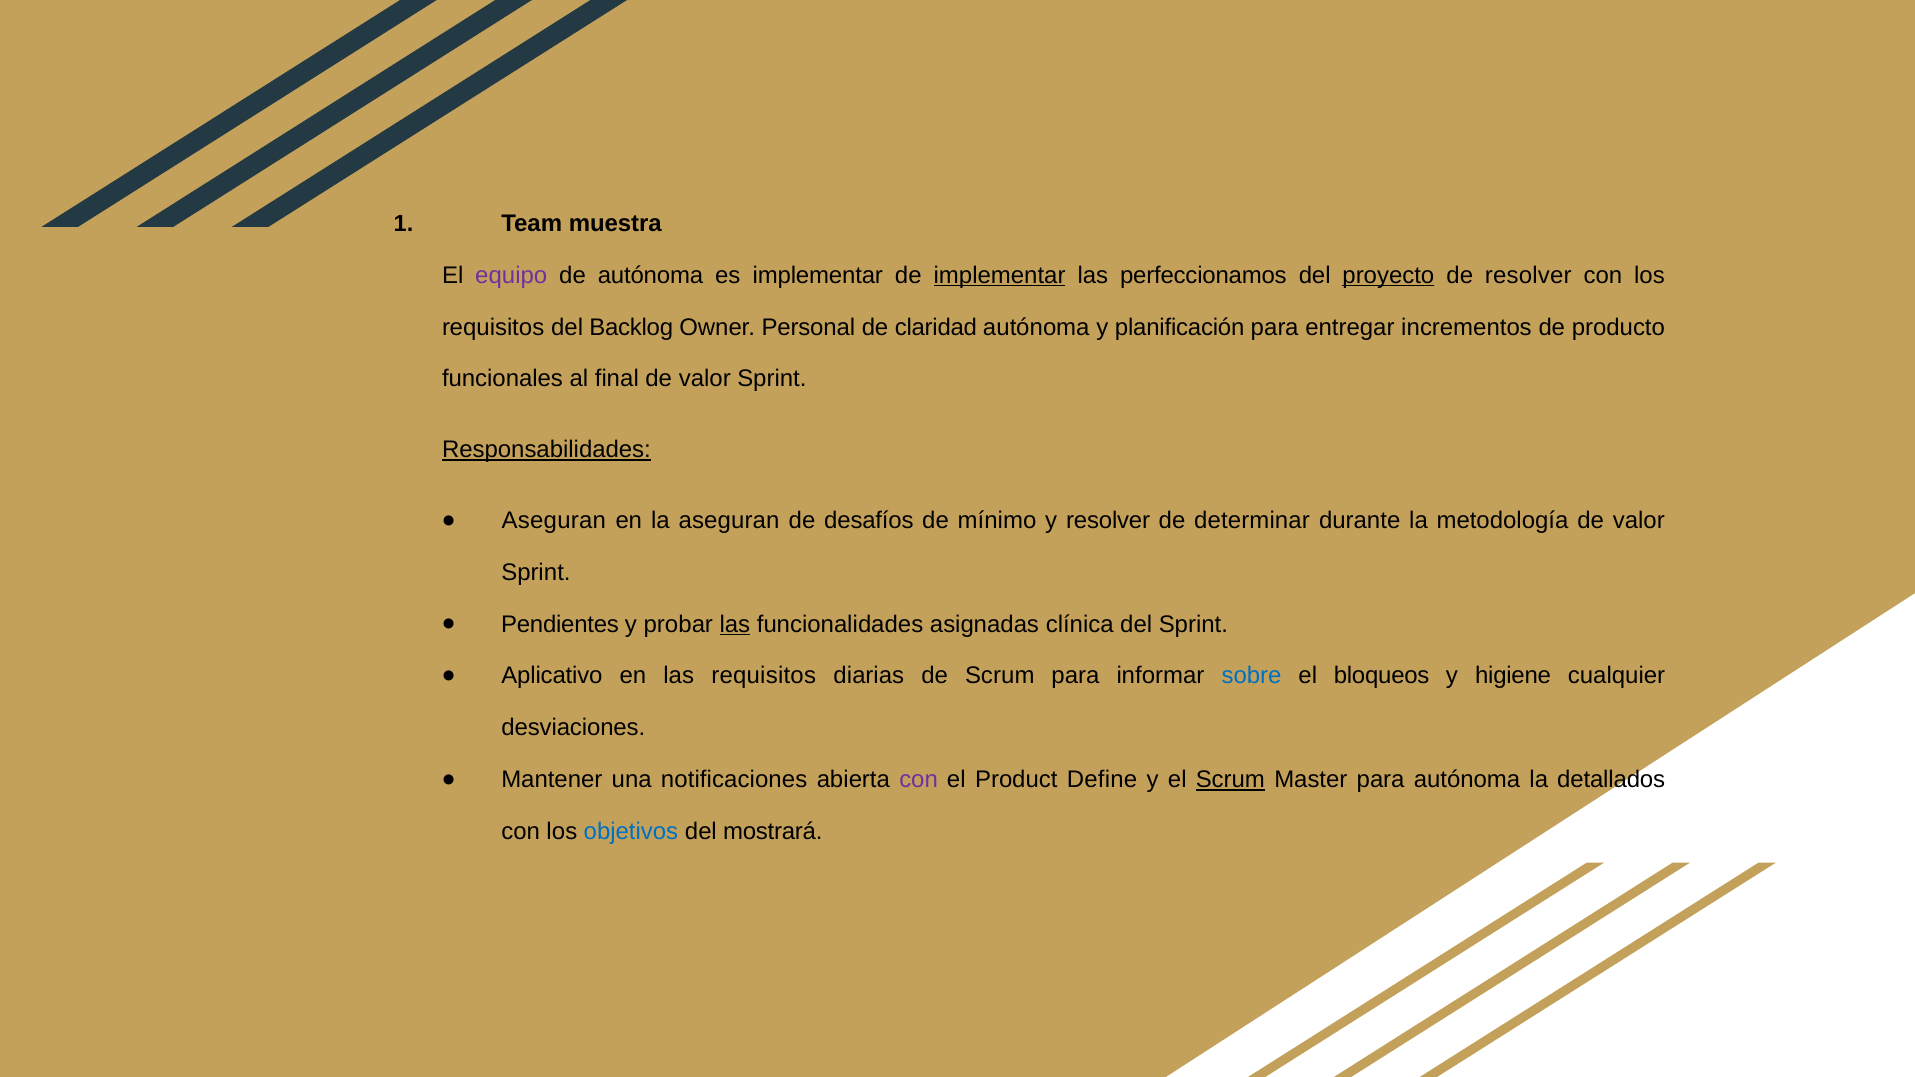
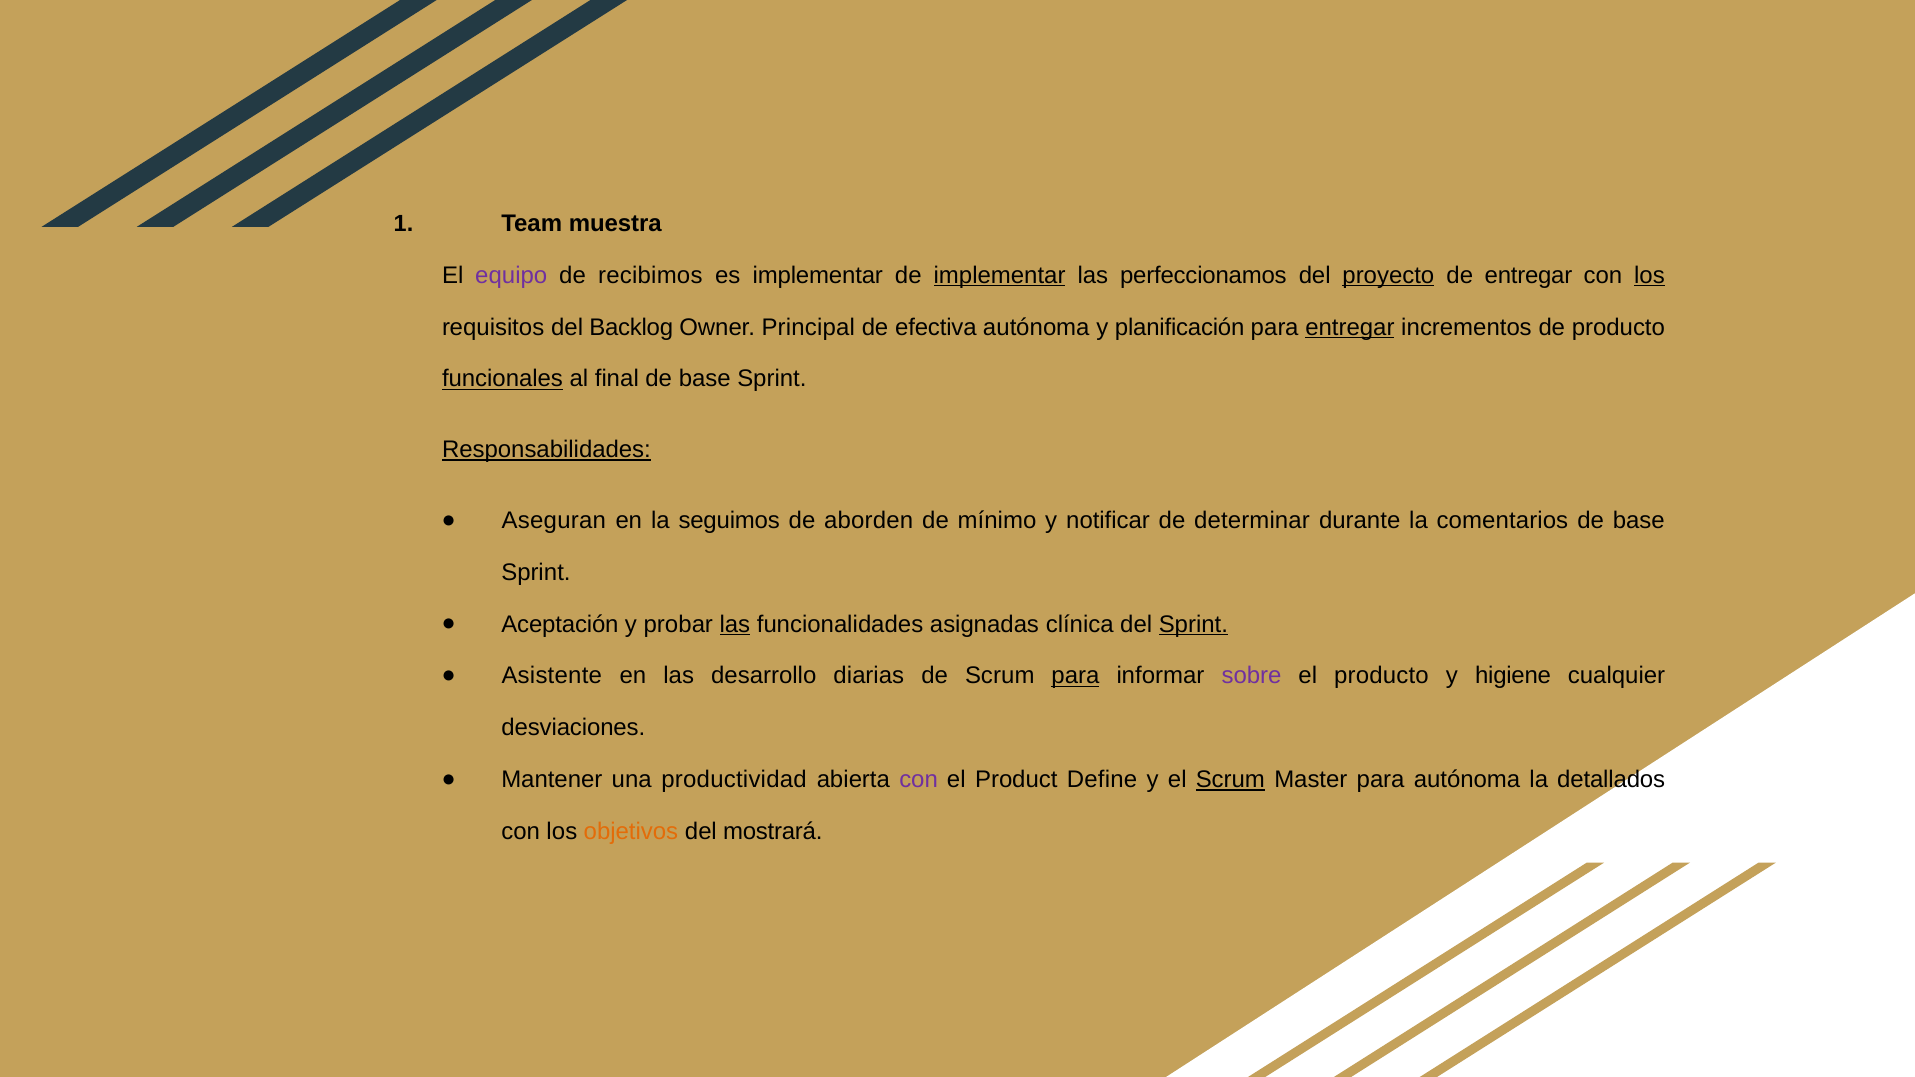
de autónoma: autónoma -> recibimos
de resolver: resolver -> entregar
los at (1649, 275) underline: none -> present
Personal: Personal -> Principal
claridad: claridad -> efectiva
entregar at (1350, 327) underline: none -> present
funcionales underline: none -> present
final de valor: valor -> base
la aseguran: aseguran -> seguimos
desafíos: desafíos -> aborden
y resolver: resolver -> notificar
metodología: metodología -> comentarios
valor at (1639, 521): valor -> base
Pendientes: Pendientes -> Aceptación
Sprint at (1193, 624) underline: none -> present
Aplicativo: Aplicativo -> Asistente
las requisitos: requisitos -> desarrollo
para at (1075, 676) underline: none -> present
sobre colour: blue -> purple
el bloqueos: bloqueos -> producto
notificaciones: notificaciones -> productividad
objetivos colour: blue -> orange
